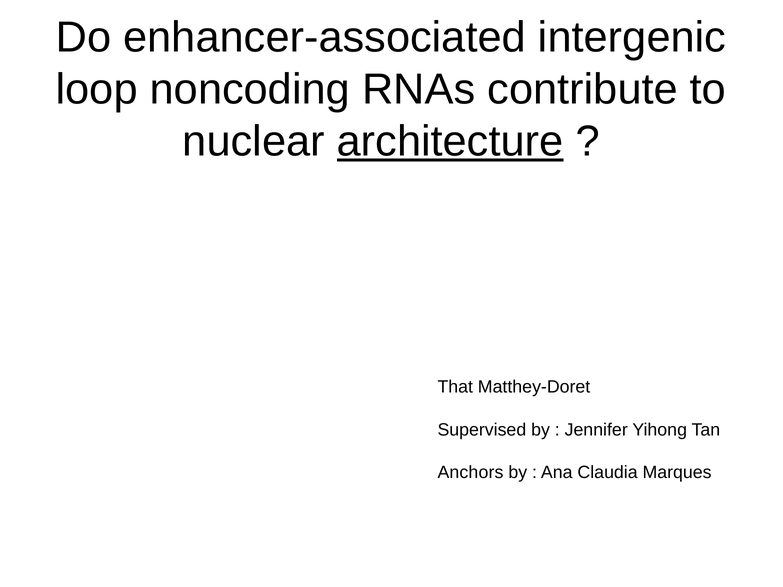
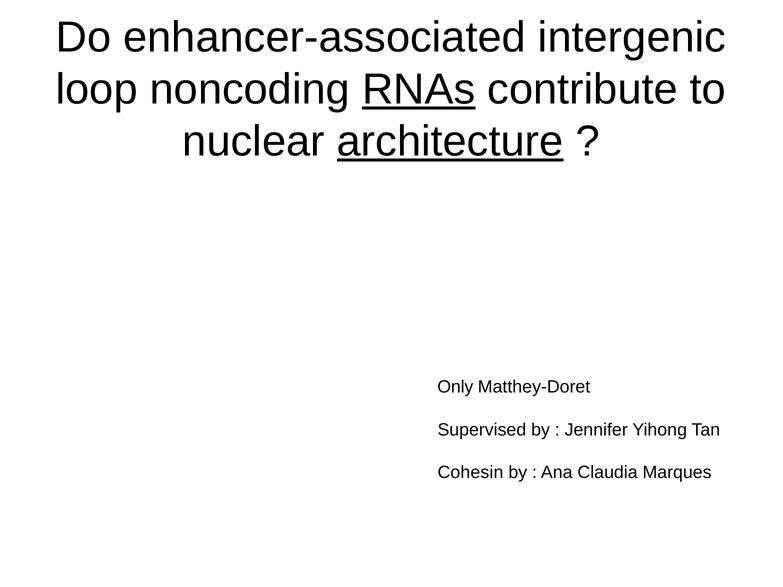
RNAs underline: none -> present
That: That -> Only
Anchors: Anchors -> Cohesin
